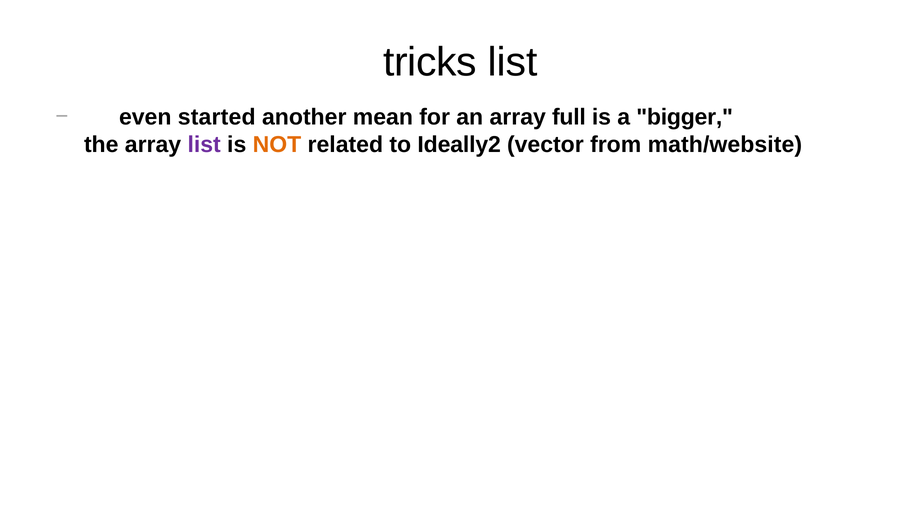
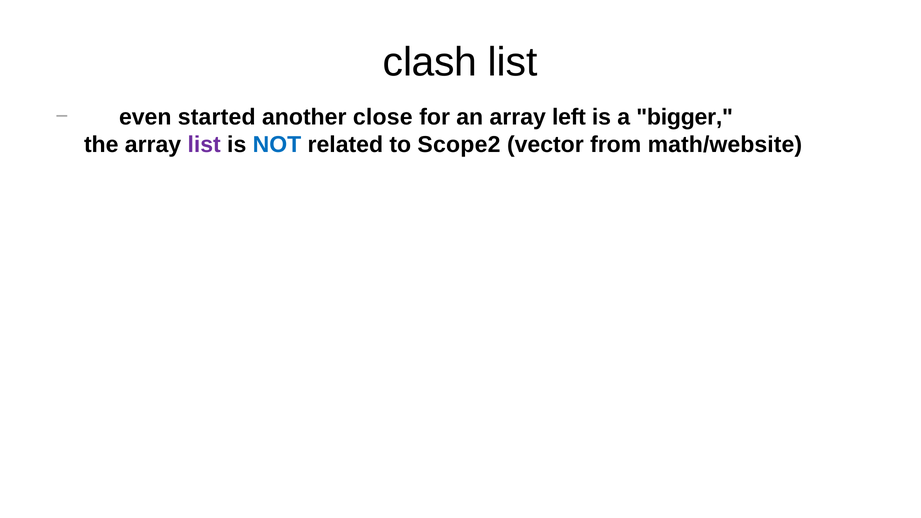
tricks: tricks -> clash
mean: mean -> close
full: full -> left
NOT colour: orange -> blue
Ideally2: Ideally2 -> Scope2
